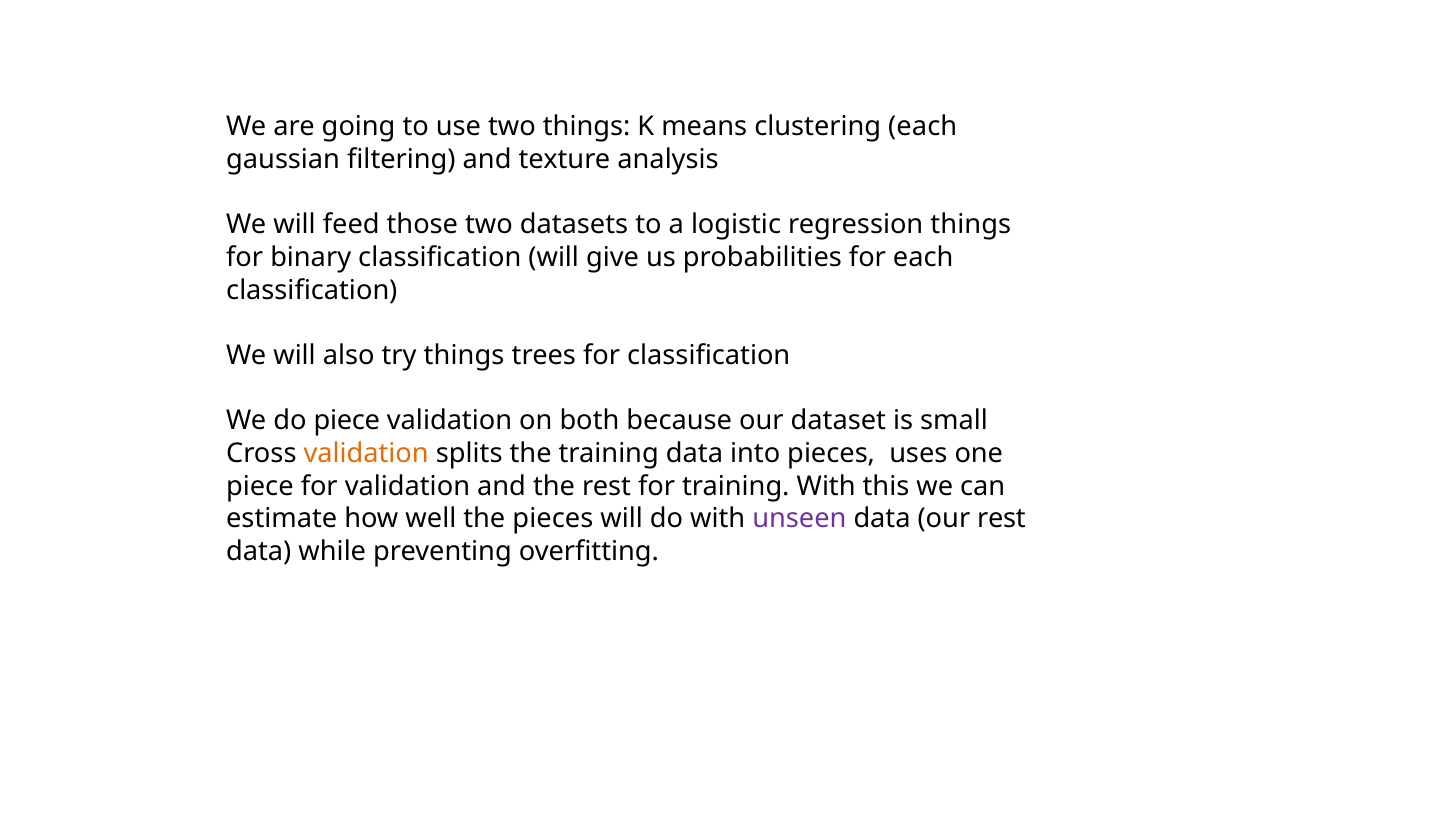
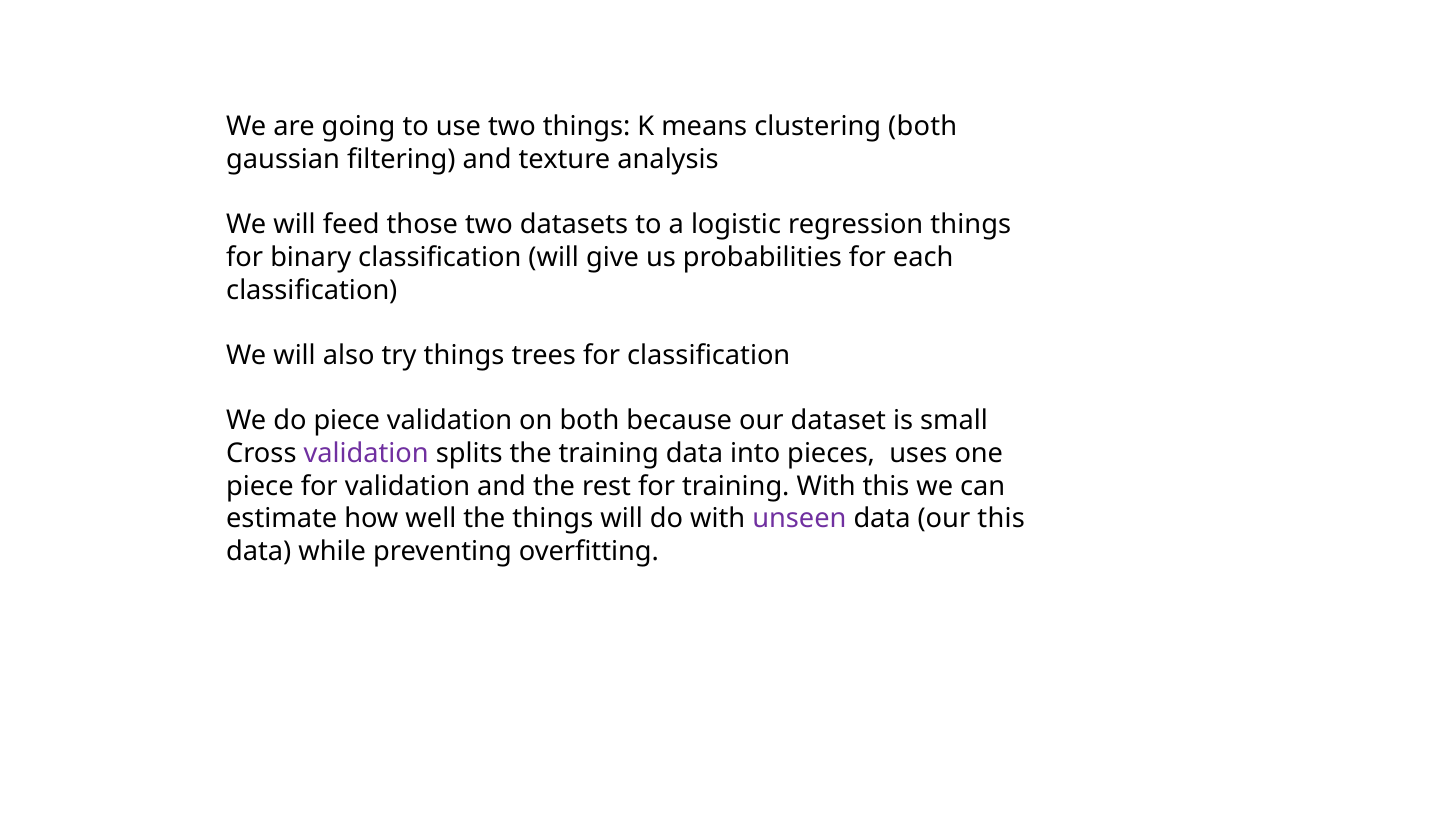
clustering each: each -> both
validation at (366, 453) colour: orange -> purple
the pieces: pieces -> things
our rest: rest -> this
